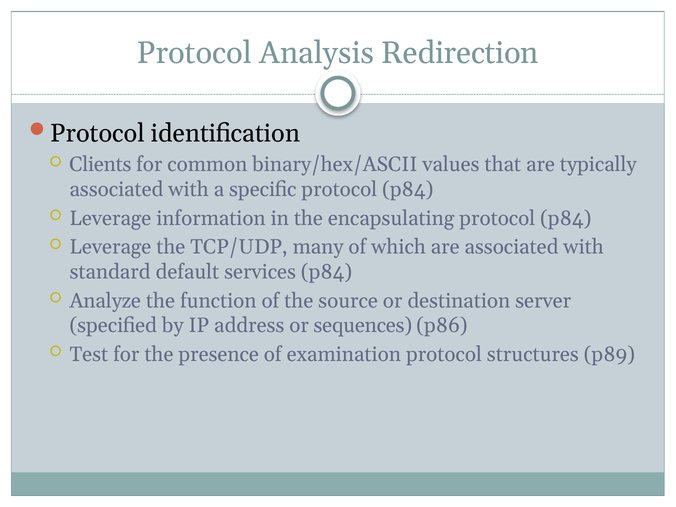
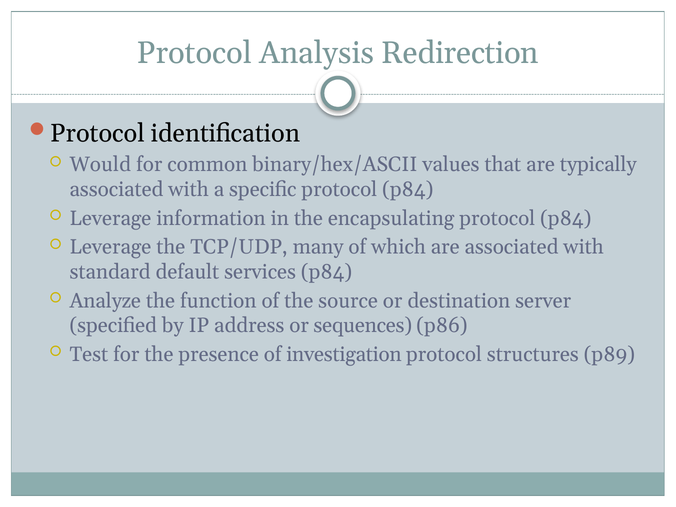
Clients: Clients -> Would
examination: examination -> investigation
